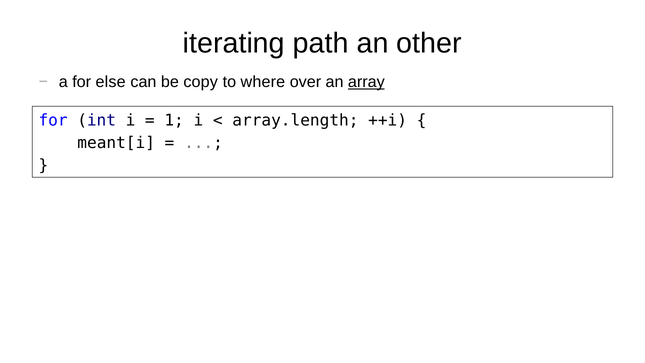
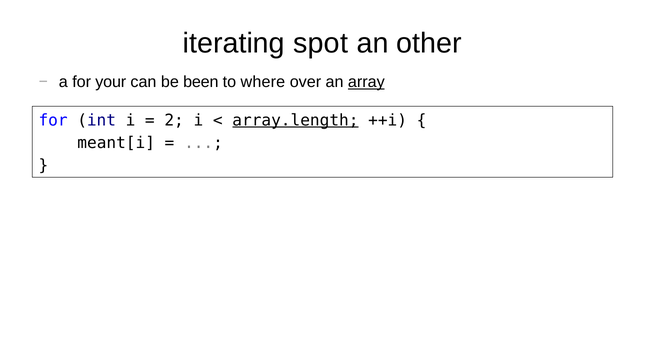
path: path -> spot
else: else -> your
copy: copy -> been
1: 1 -> 2
array.length underline: none -> present
